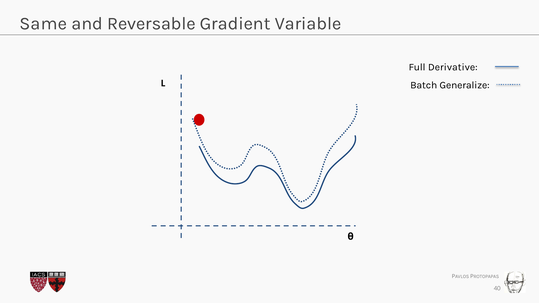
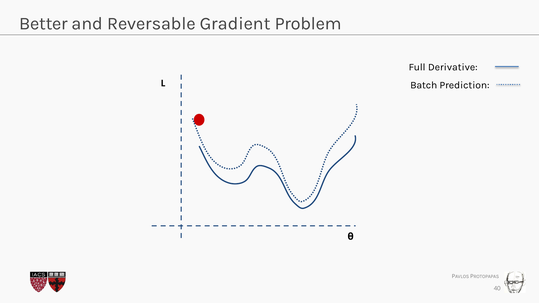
Same: Same -> Better
Variable: Variable -> Problem
Generalize: Generalize -> Prediction
